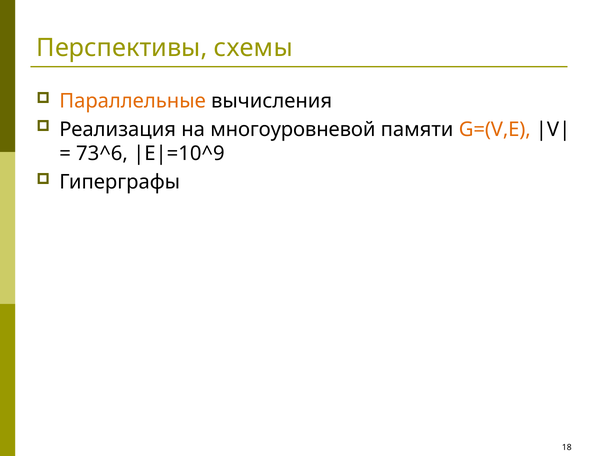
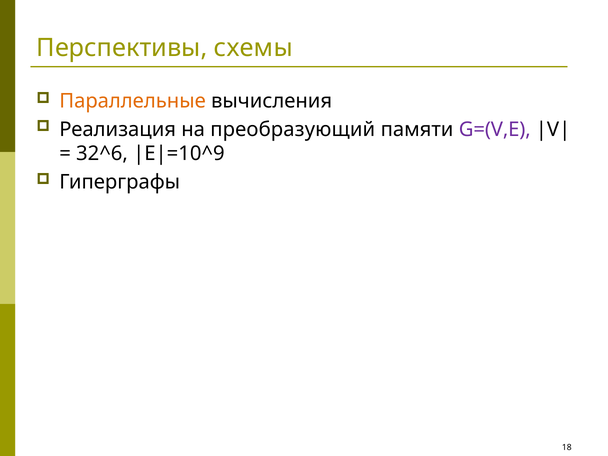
многоуровневой: многоуровневой -> преобразующий
G=(V,E colour: orange -> purple
73^6: 73^6 -> 32^6
